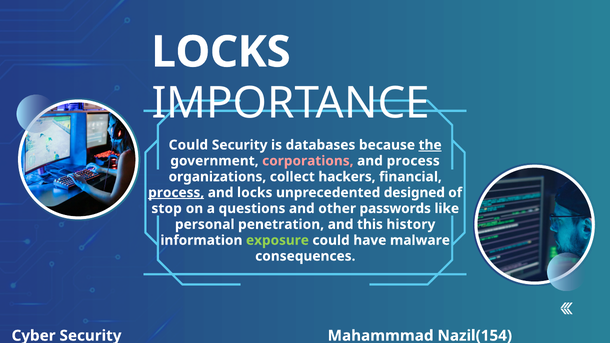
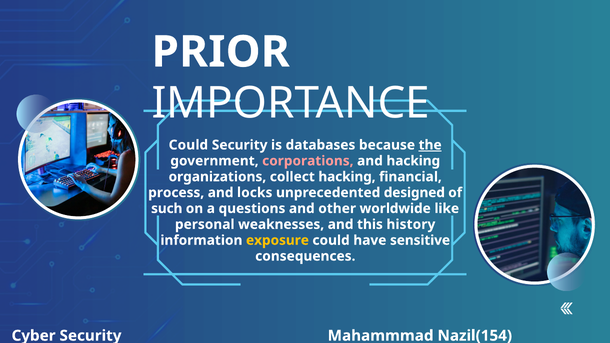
LOCKS at (221, 52): LOCKS -> PRIOR
and process: process -> hacking
collect hackers: hackers -> hacking
process at (176, 193) underline: present -> none
stop: stop -> such
passwords: passwords -> worldwide
penetration: penetration -> weaknesses
exposure colour: light green -> yellow
malware: malware -> sensitive
